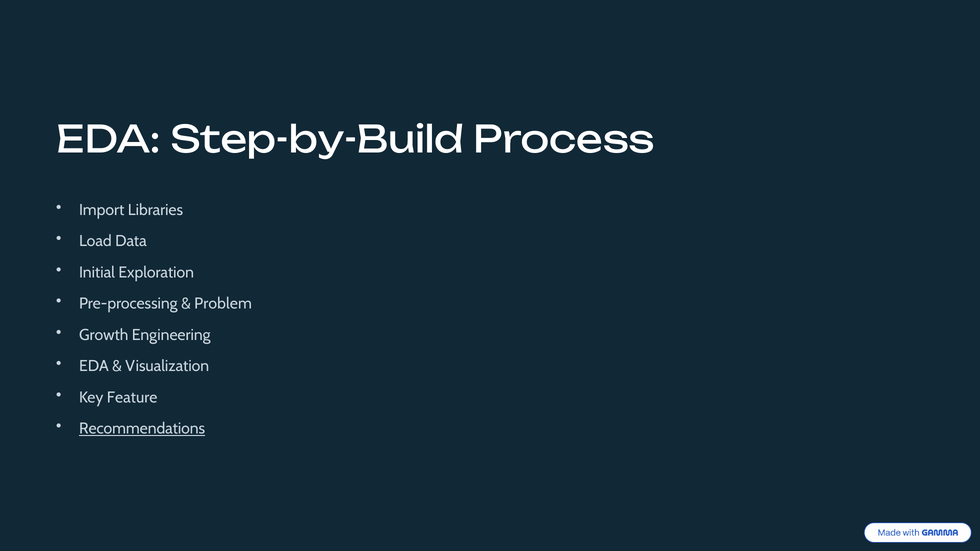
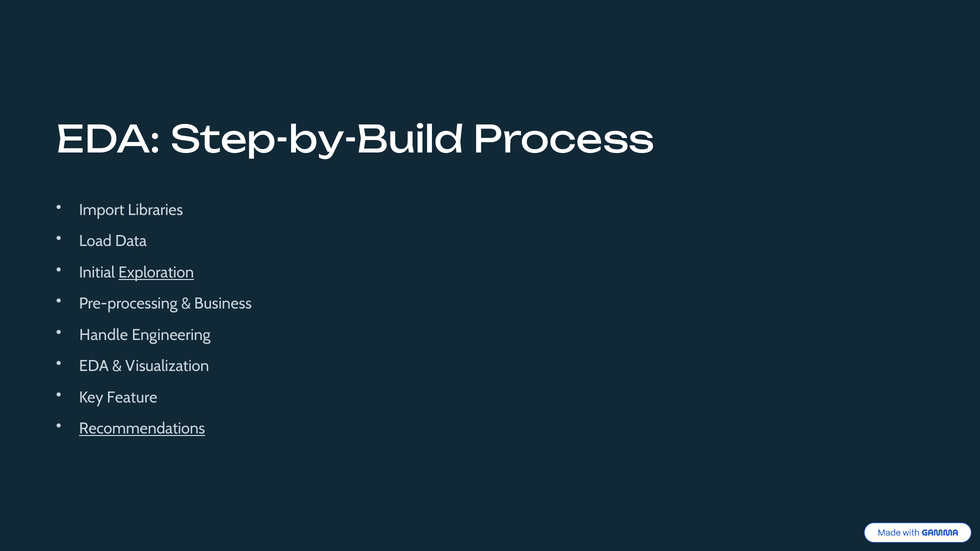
Exploration underline: none -> present
Problem: Problem -> Business
Growth: Growth -> Handle
